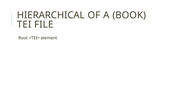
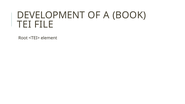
HIERARCHICAL: HIERARCHICAL -> DEVELOPMENT
